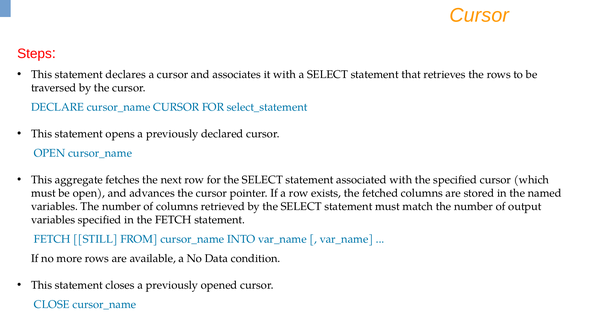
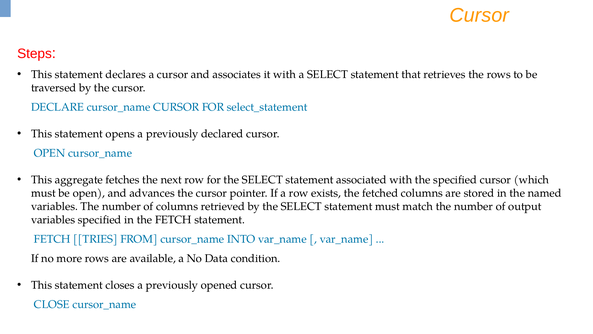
STILL: STILL -> TRIES
